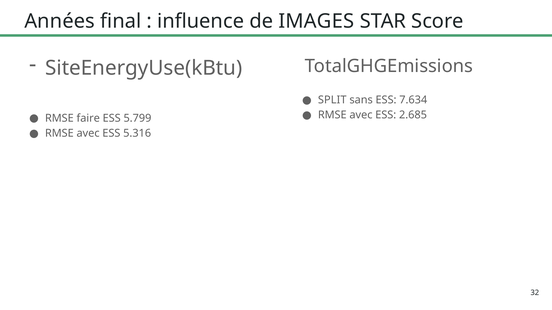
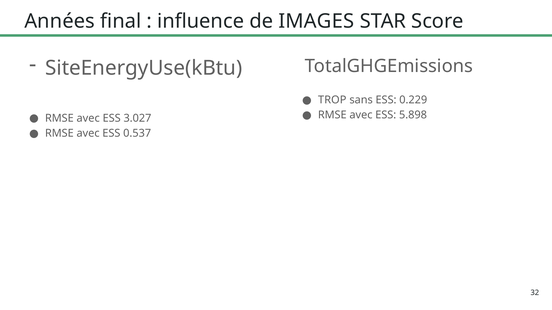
SPLIT: SPLIT -> TROP
7.634: 7.634 -> 0.229
2.685: 2.685 -> 5.898
faire at (88, 118): faire -> avec
5.799: 5.799 -> 3.027
5.316: 5.316 -> 0.537
